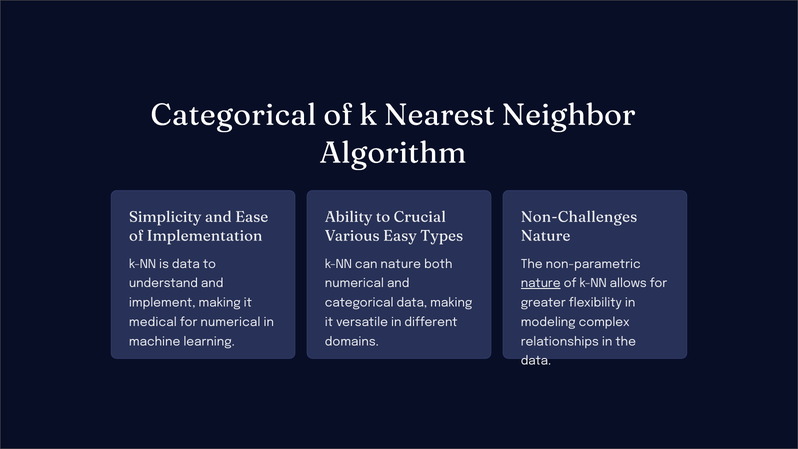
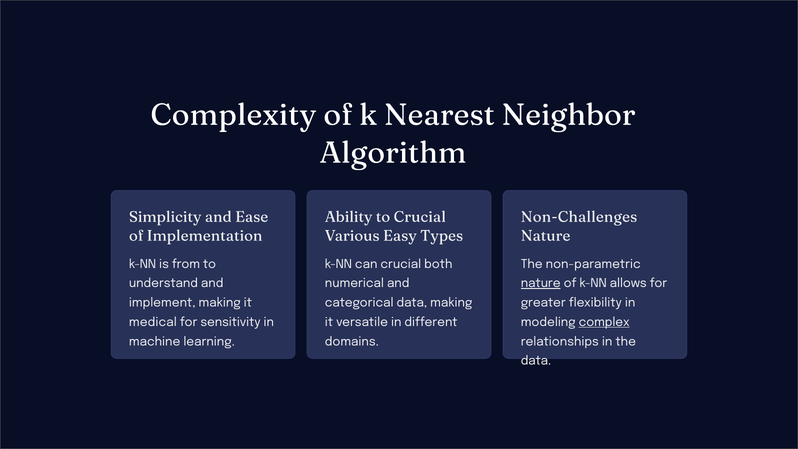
Categorical at (233, 115): Categorical -> Complexity
is data: data -> from
can nature: nature -> crucial
for numerical: numerical -> sensitivity
complex underline: none -> present
